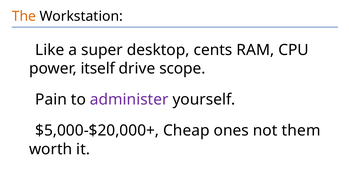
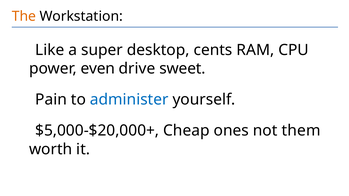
itself: itself -> even
scope: scope -> sweet
administer colour: purple -> blue
